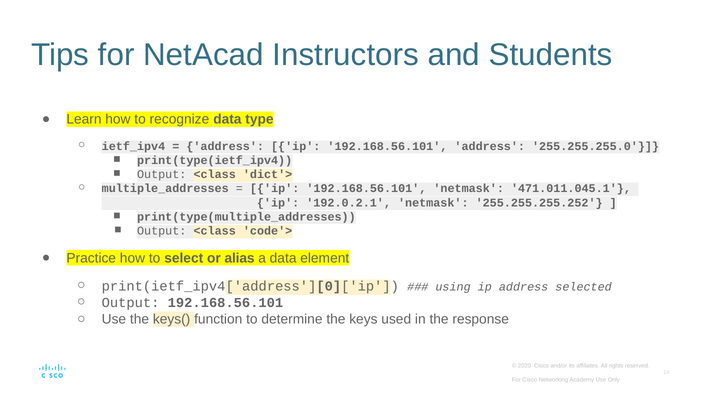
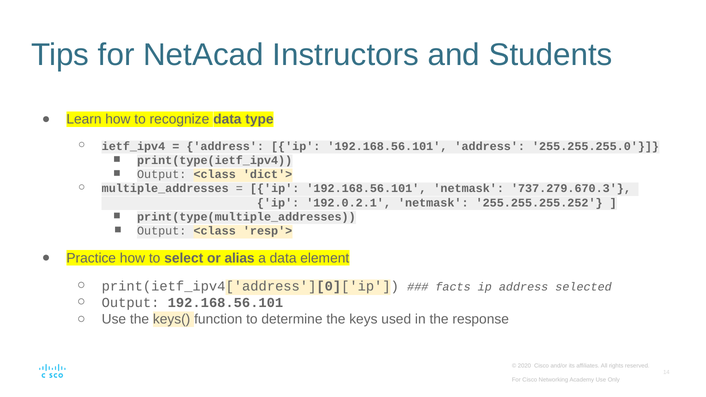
471.011.045.1: 471.011.045.1 -> 737.279.670.3
code'>: code'> -> resp'>
using: using -> facts
